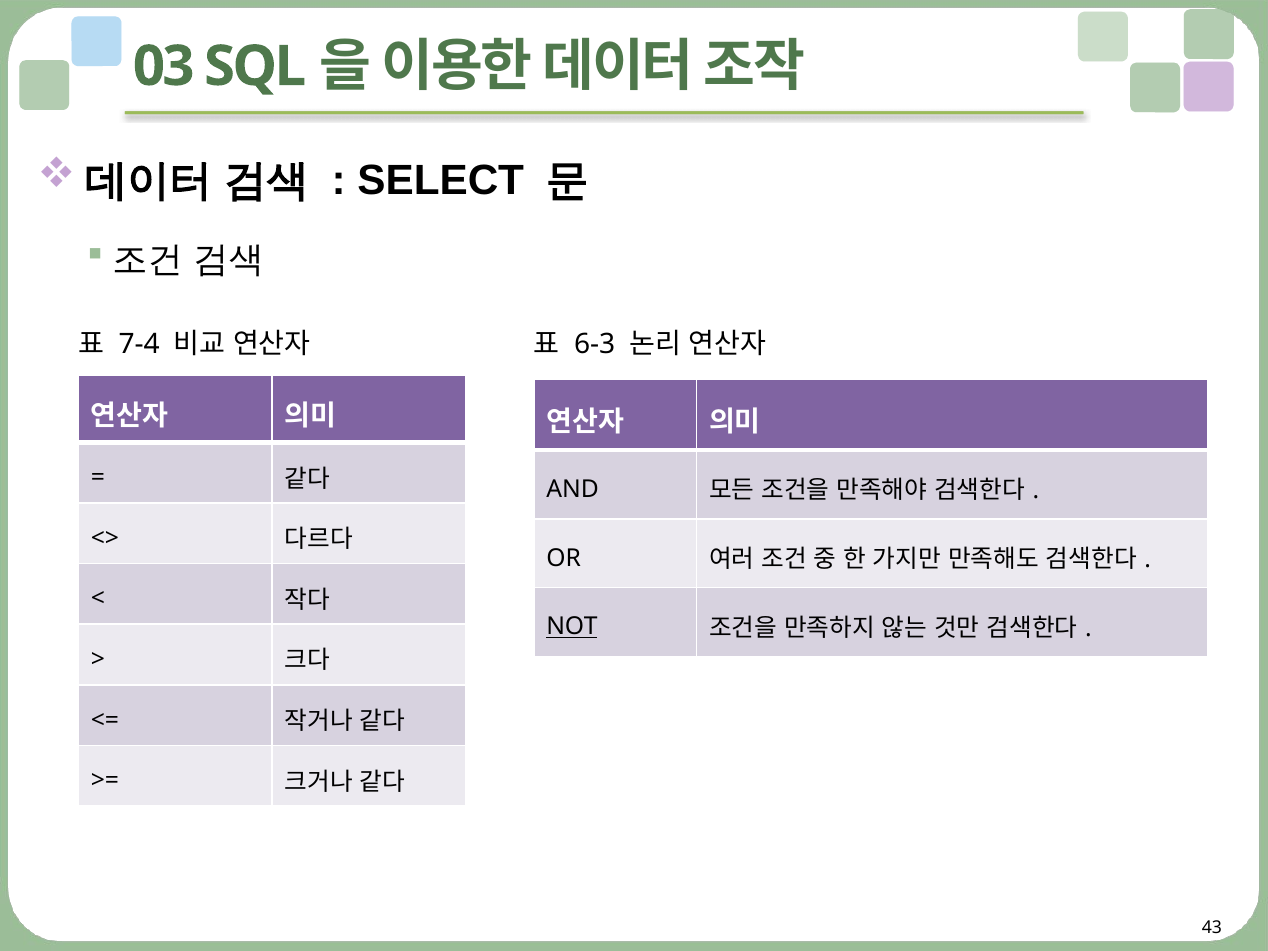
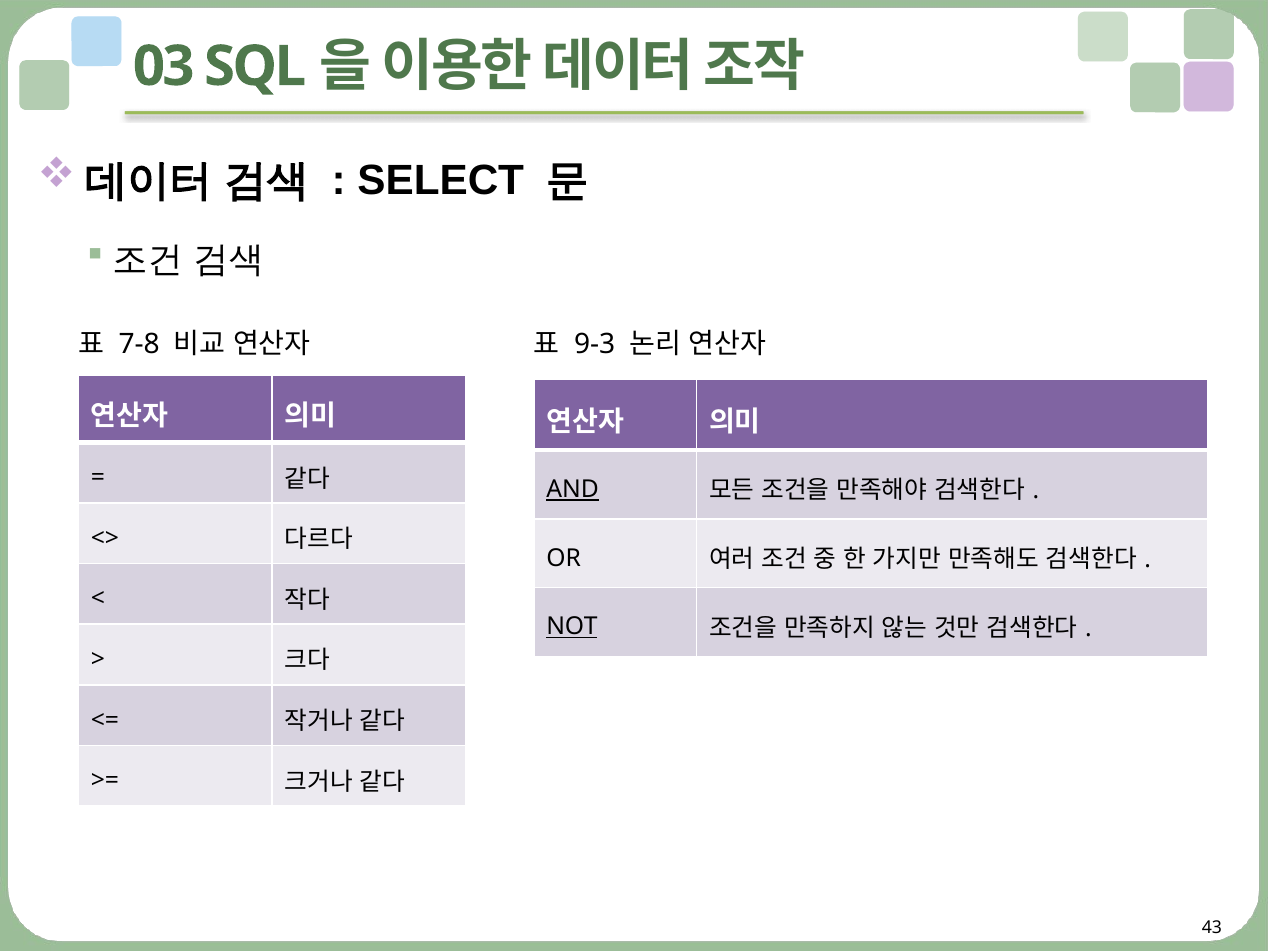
7-4: 7-4 -> 7-8
6-3: 6-3 -> 9-3
AND underline: none -> present
